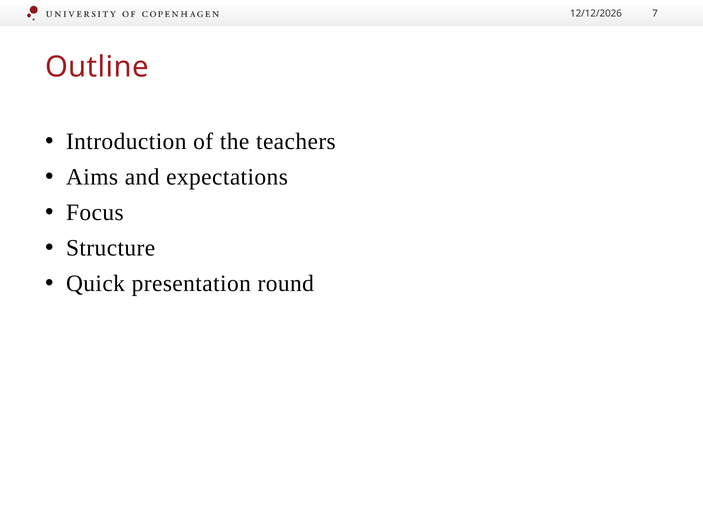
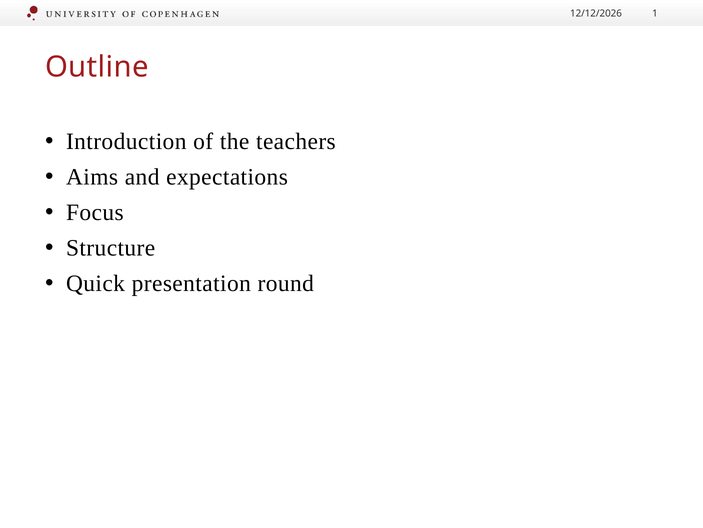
7: 7 -> 1
